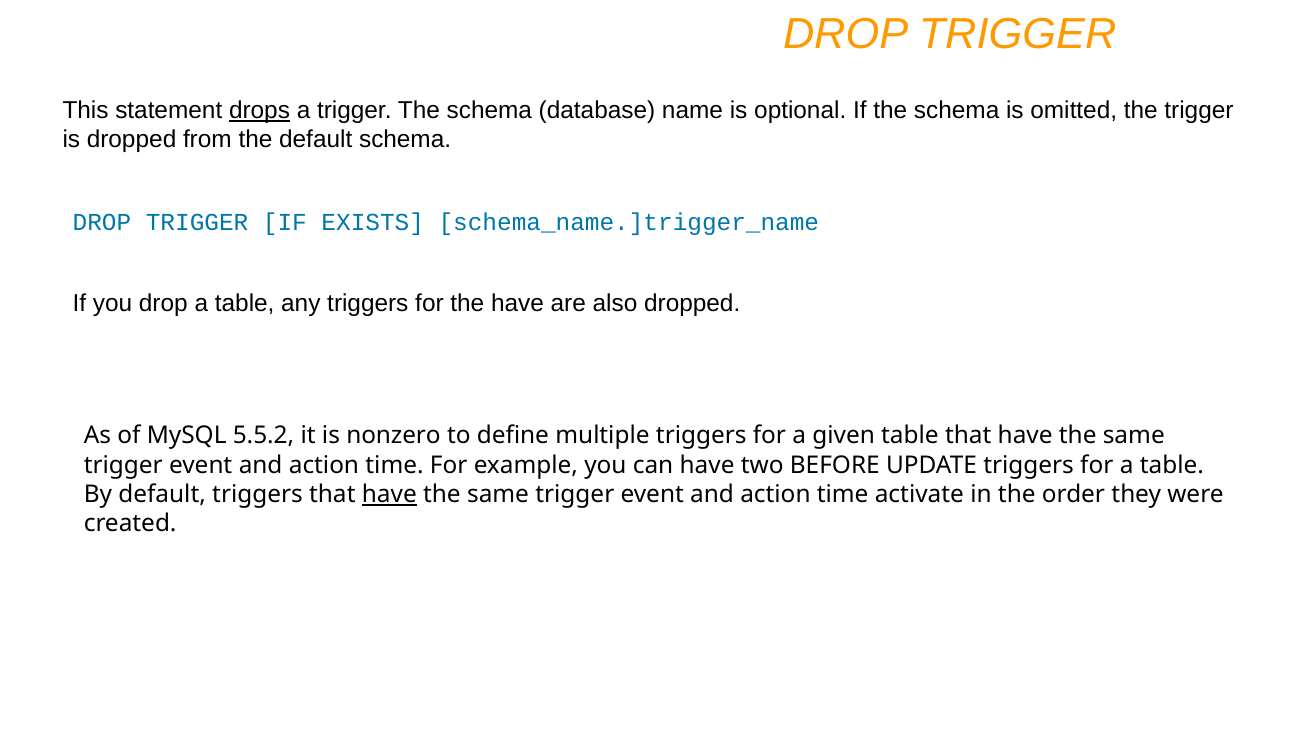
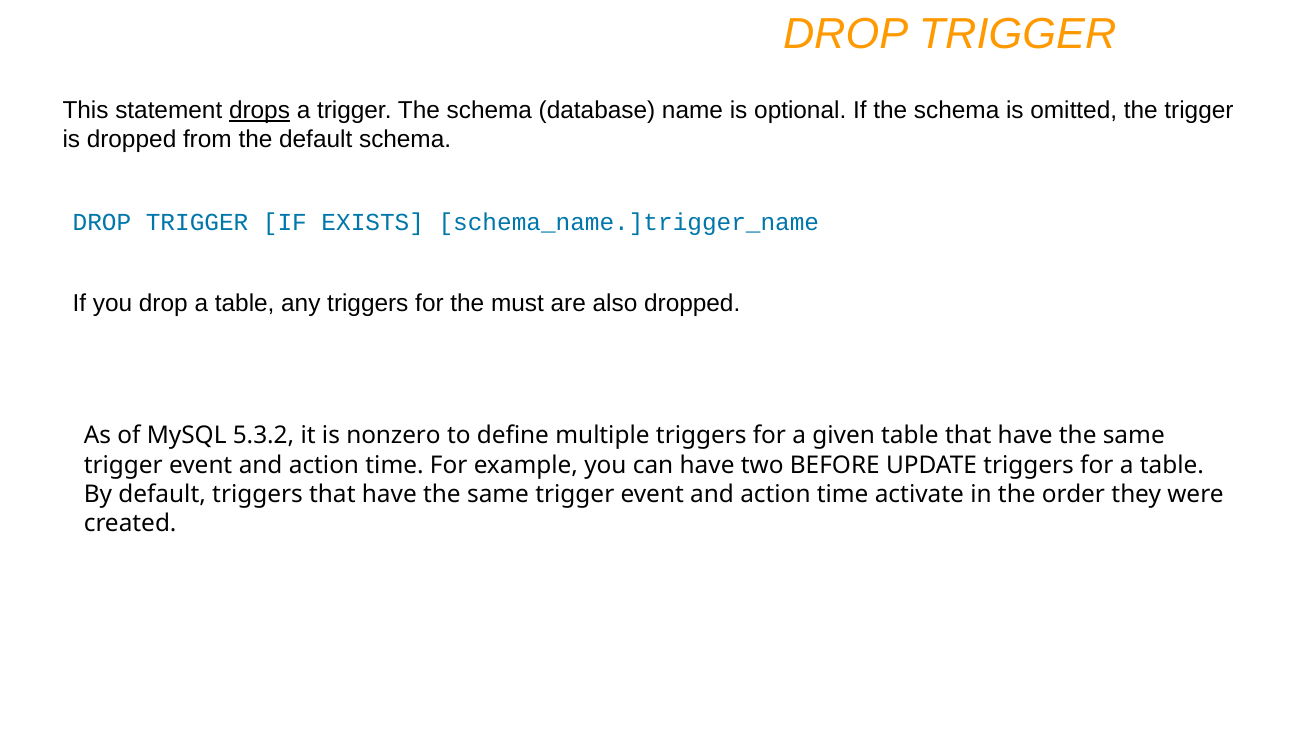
the have: have -> must
5.5.2: 5.5.2 -> 5.3.2
have at (389, 494) underline: present -> none
